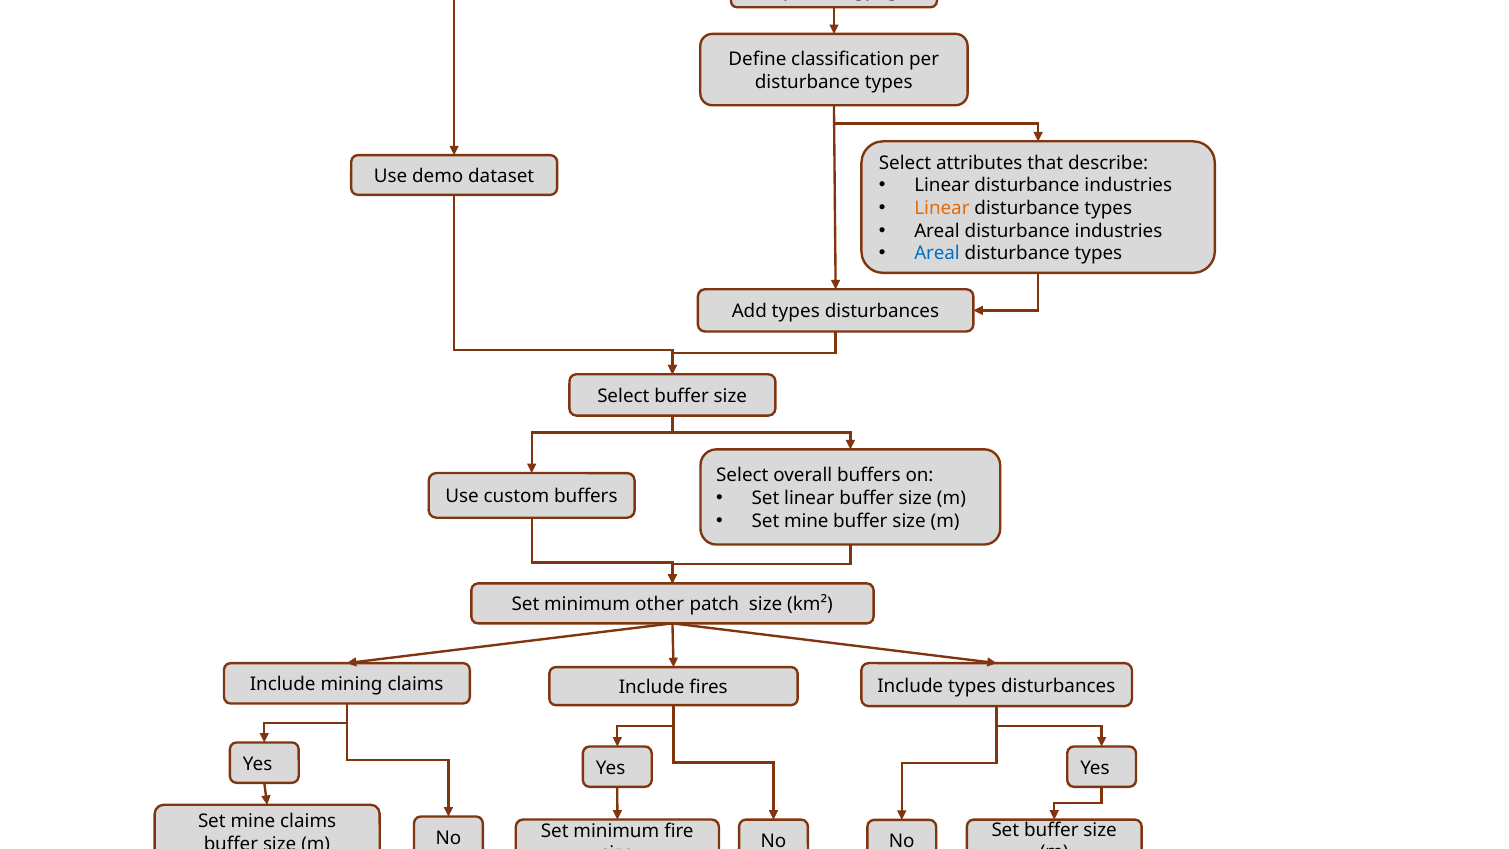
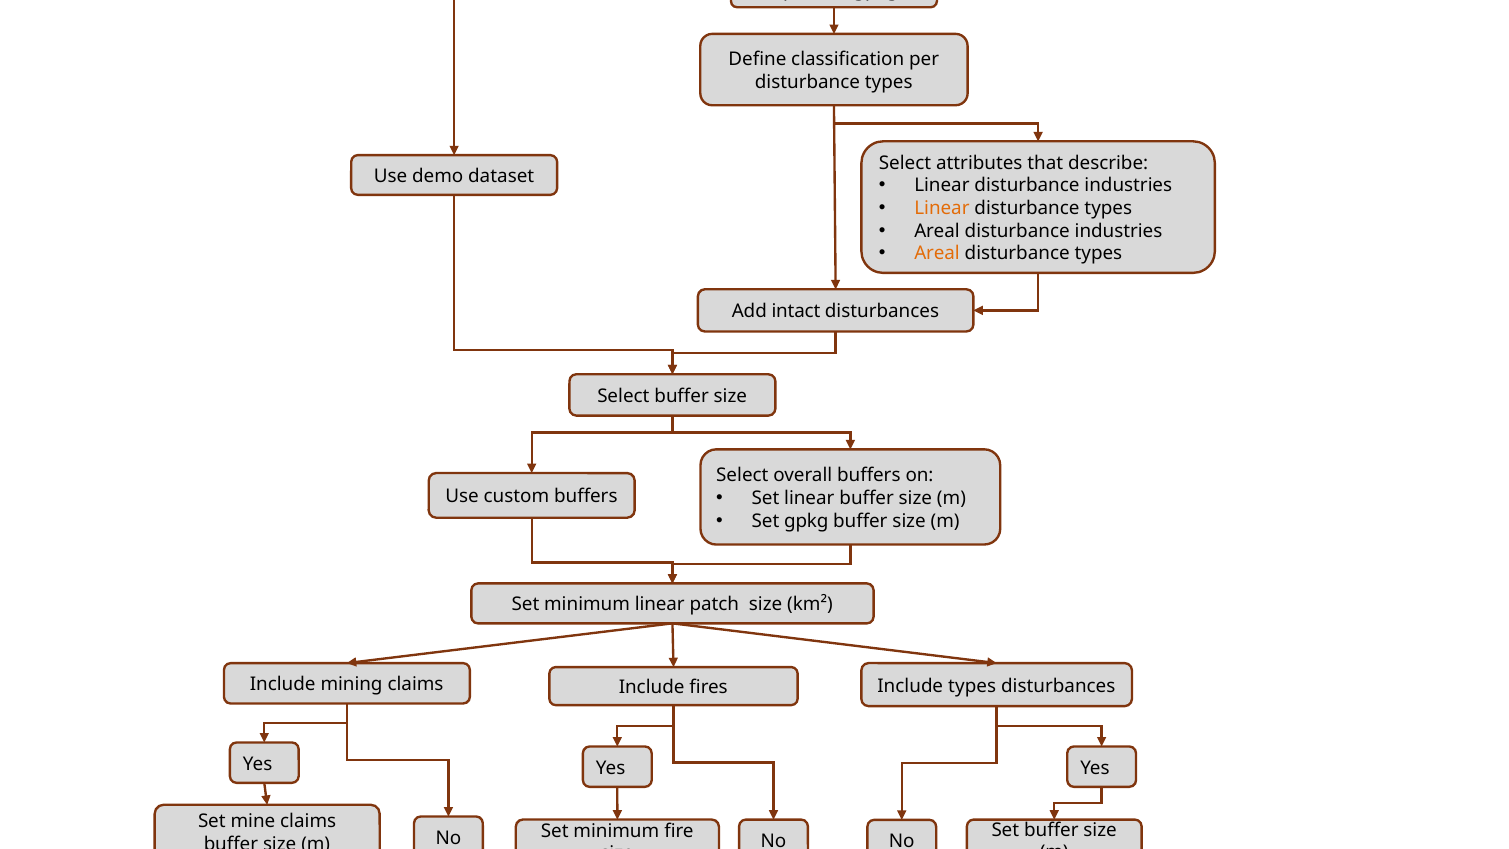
Areal at (937, 254) colour: blue -> orange
Add types: types -> intact
mine at (806, 521): mine -> gpkg
minimum other: other -> linear
